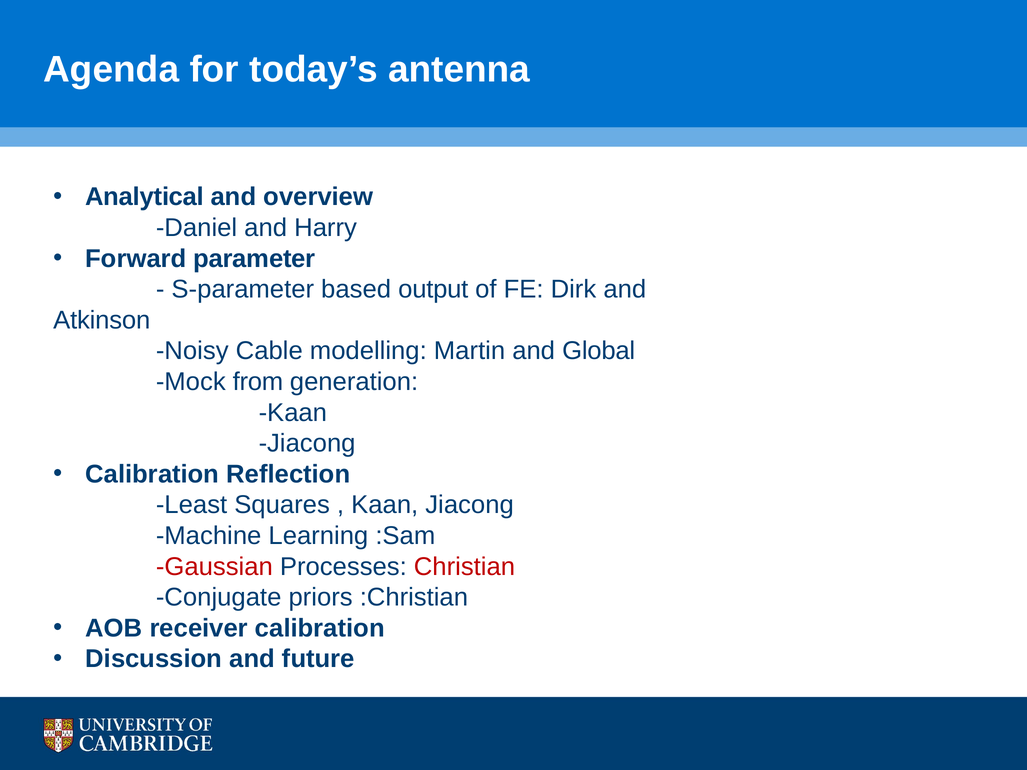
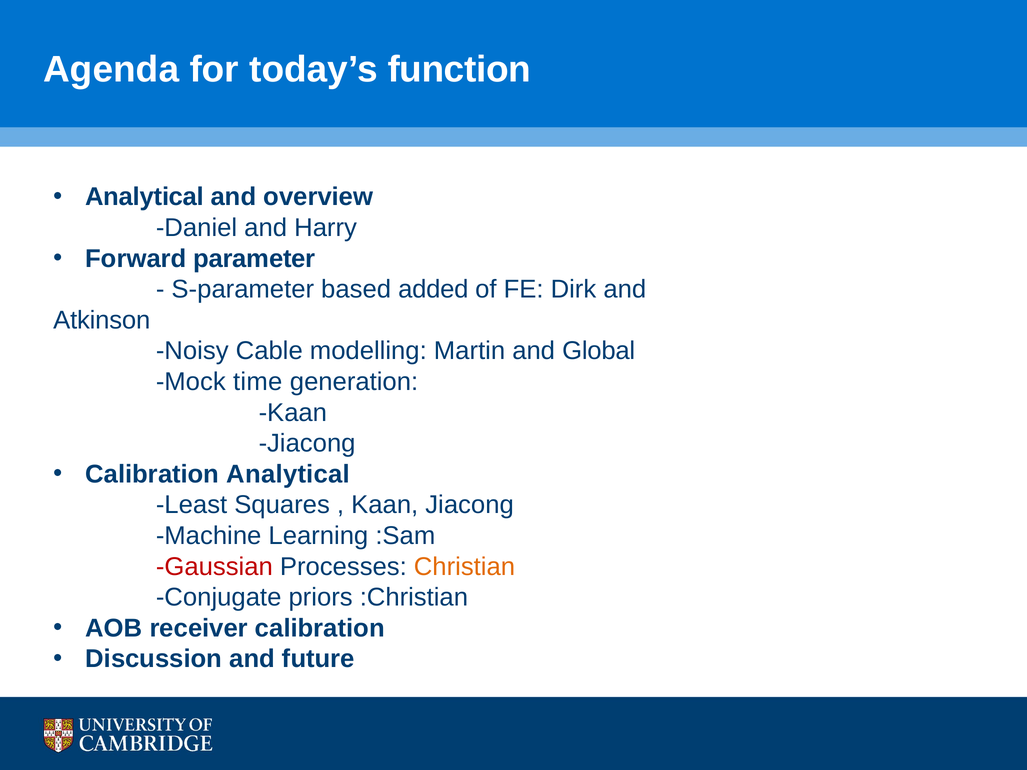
antenna: antenna -> function
output: output -> added
from: from -> time
Calibration Reflection: Reflection -> Analytical
Christian colour: red -> orange
